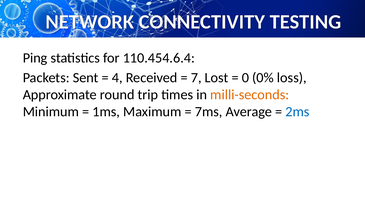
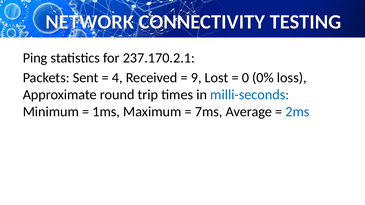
110.454.6.4: 110.454.6.4 -> 237.170.2.1
7: 7 -> 9
milli-seconds colour: orange -> blue
